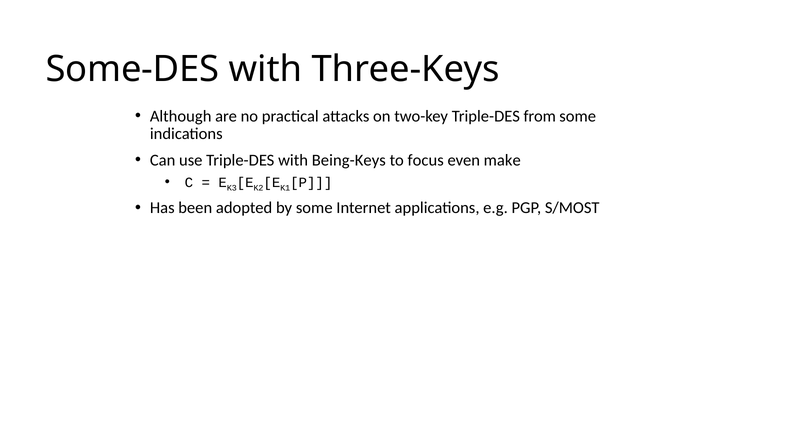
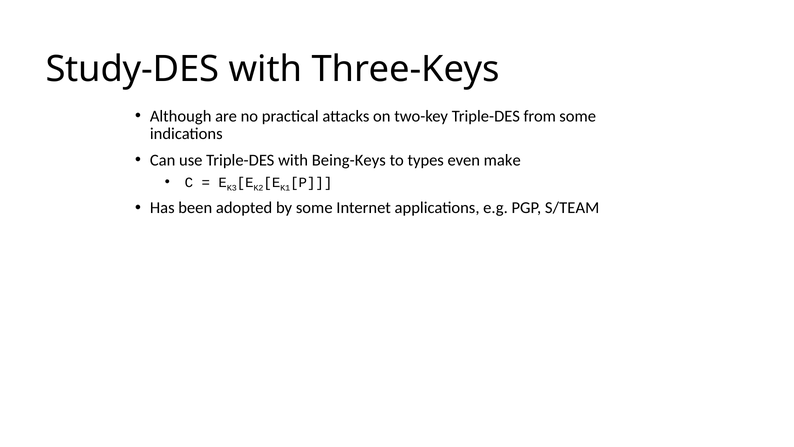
Some-DES: Some-DES -> Study-DES
focus: focus -> types
S/MOST: S/MOST -> S/TEAM
